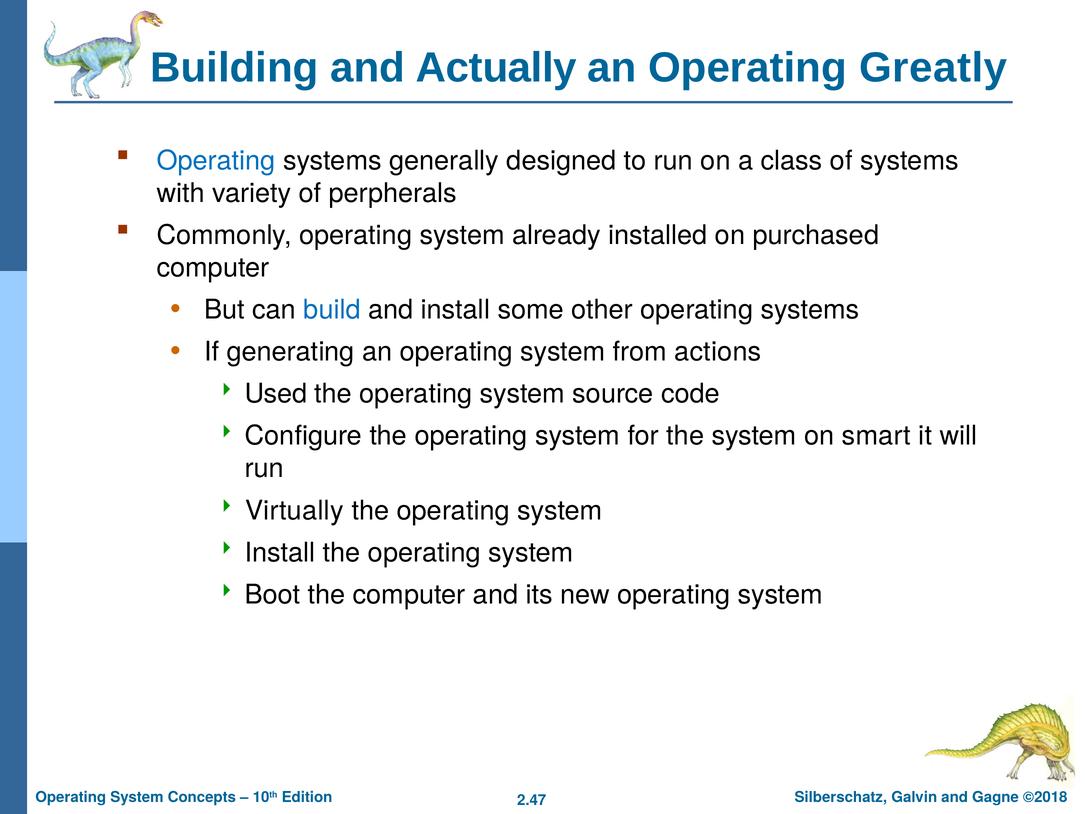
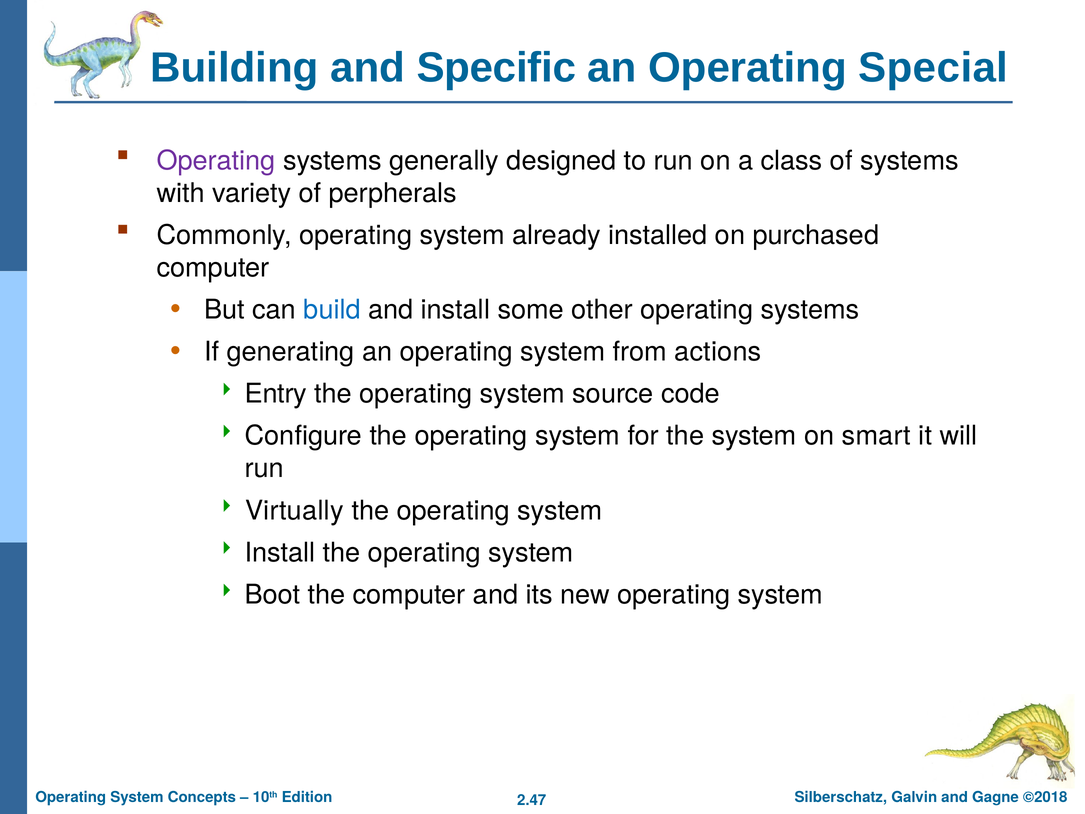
Actually: Actually -> Specific
Greatly: Greatly -> Special
Operating at (216, 161) colour: blue -> purple
Used: Used -> Entry
